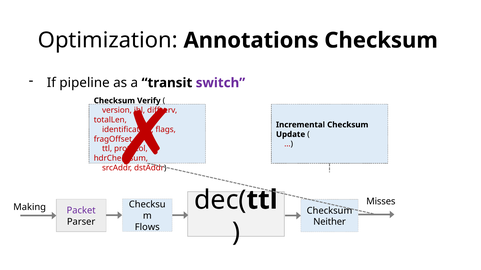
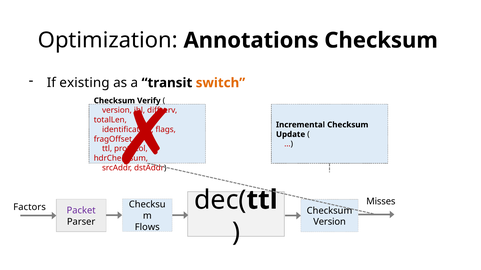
pipeline: pipeline -> existing
switch colour: purple -> orange
Making: Making -> Factors
Neither at (330, 222): Neither -> Version
